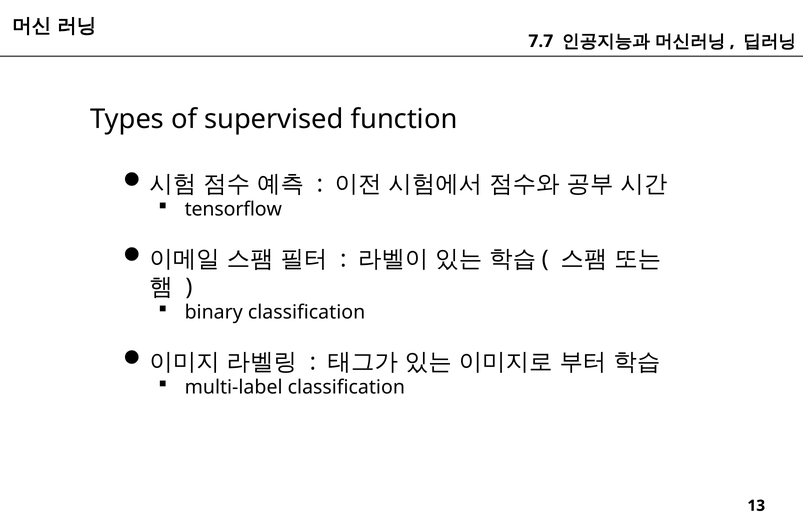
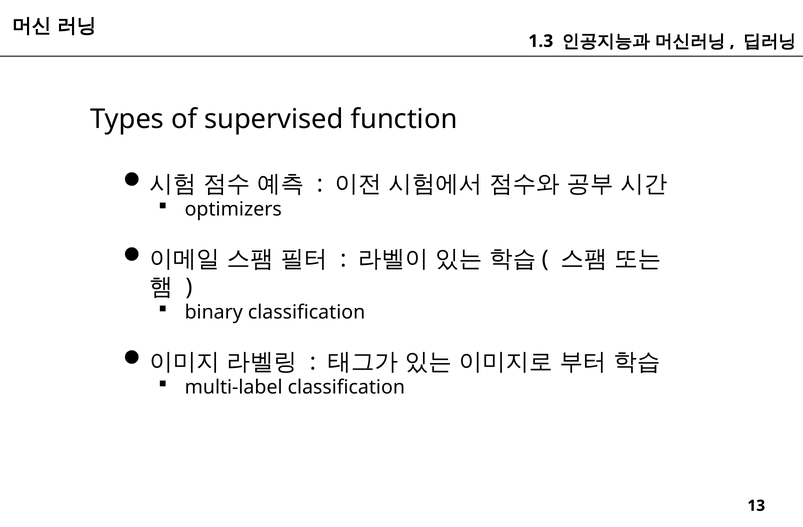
7.7: 7.7 -> 1.3
tensorflow: tensorflow -> optimizers
